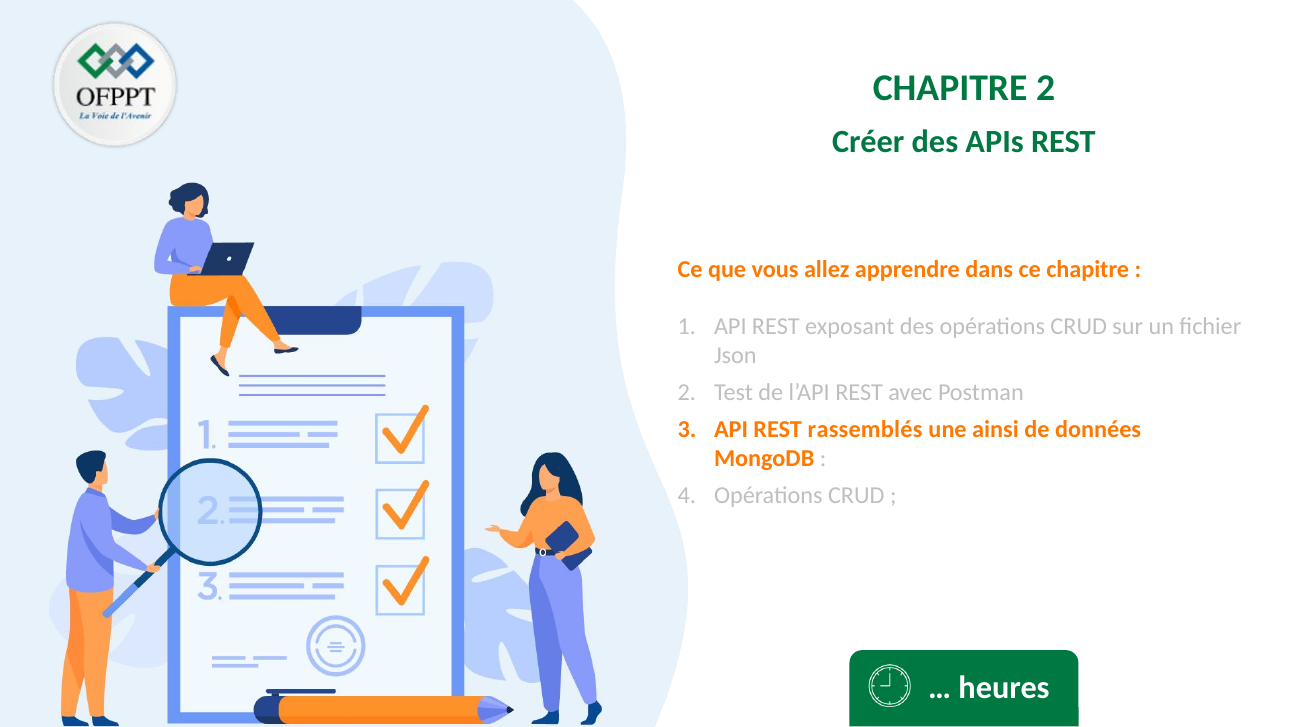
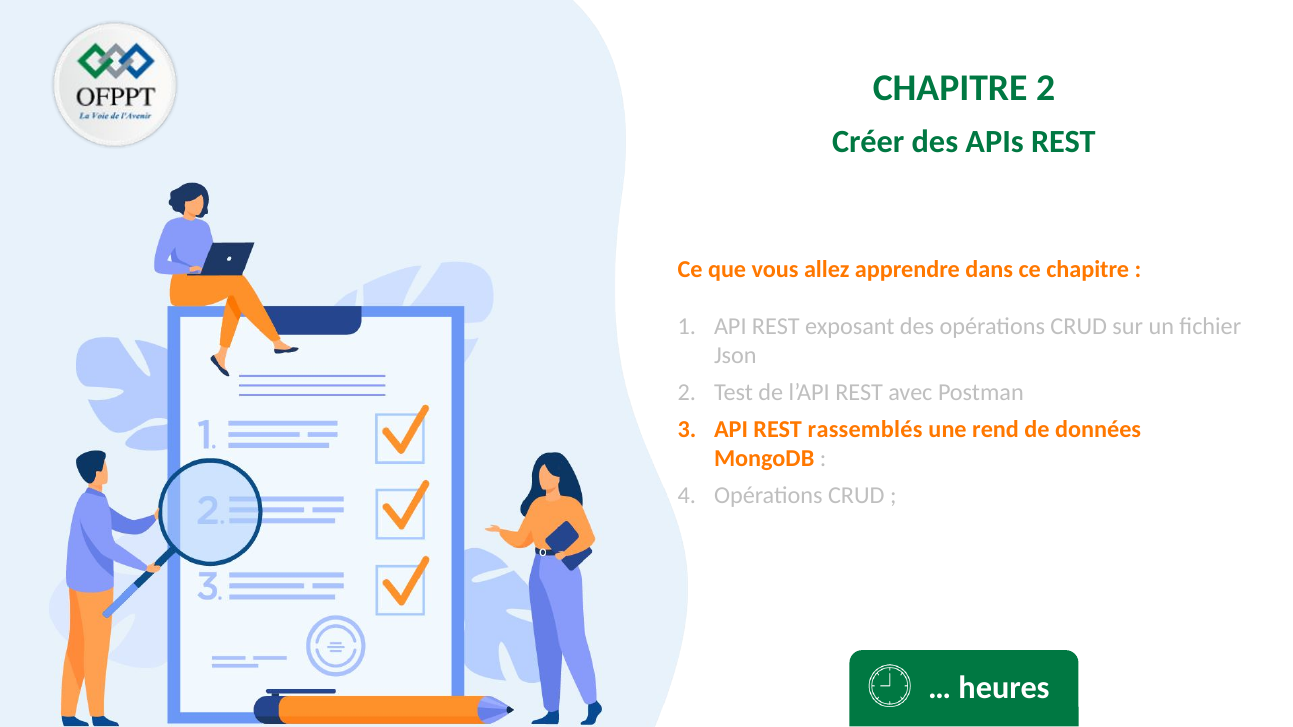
ainsi: ainsi -> rend
